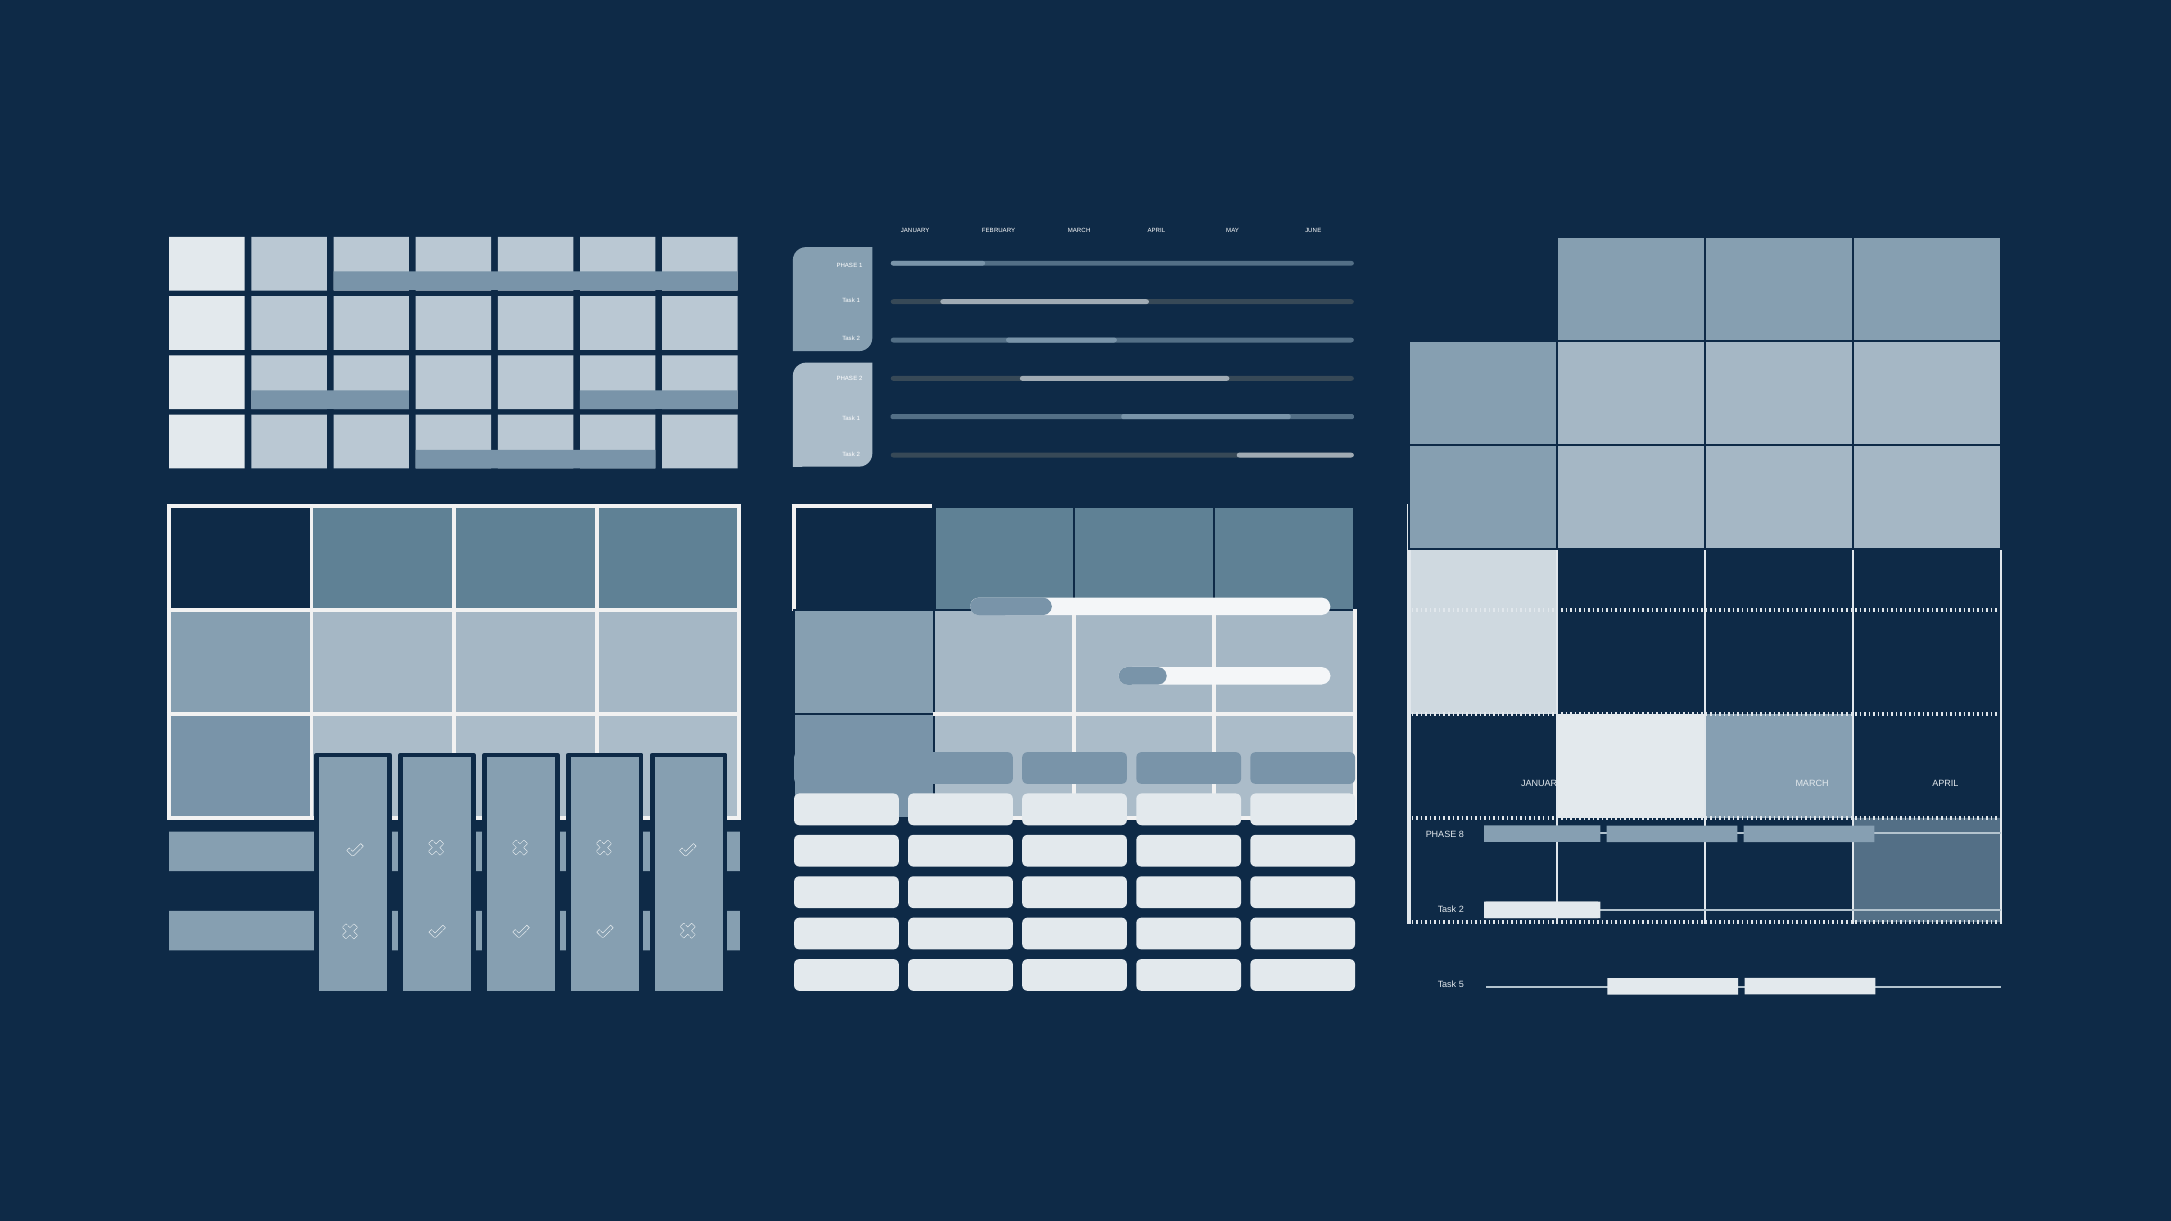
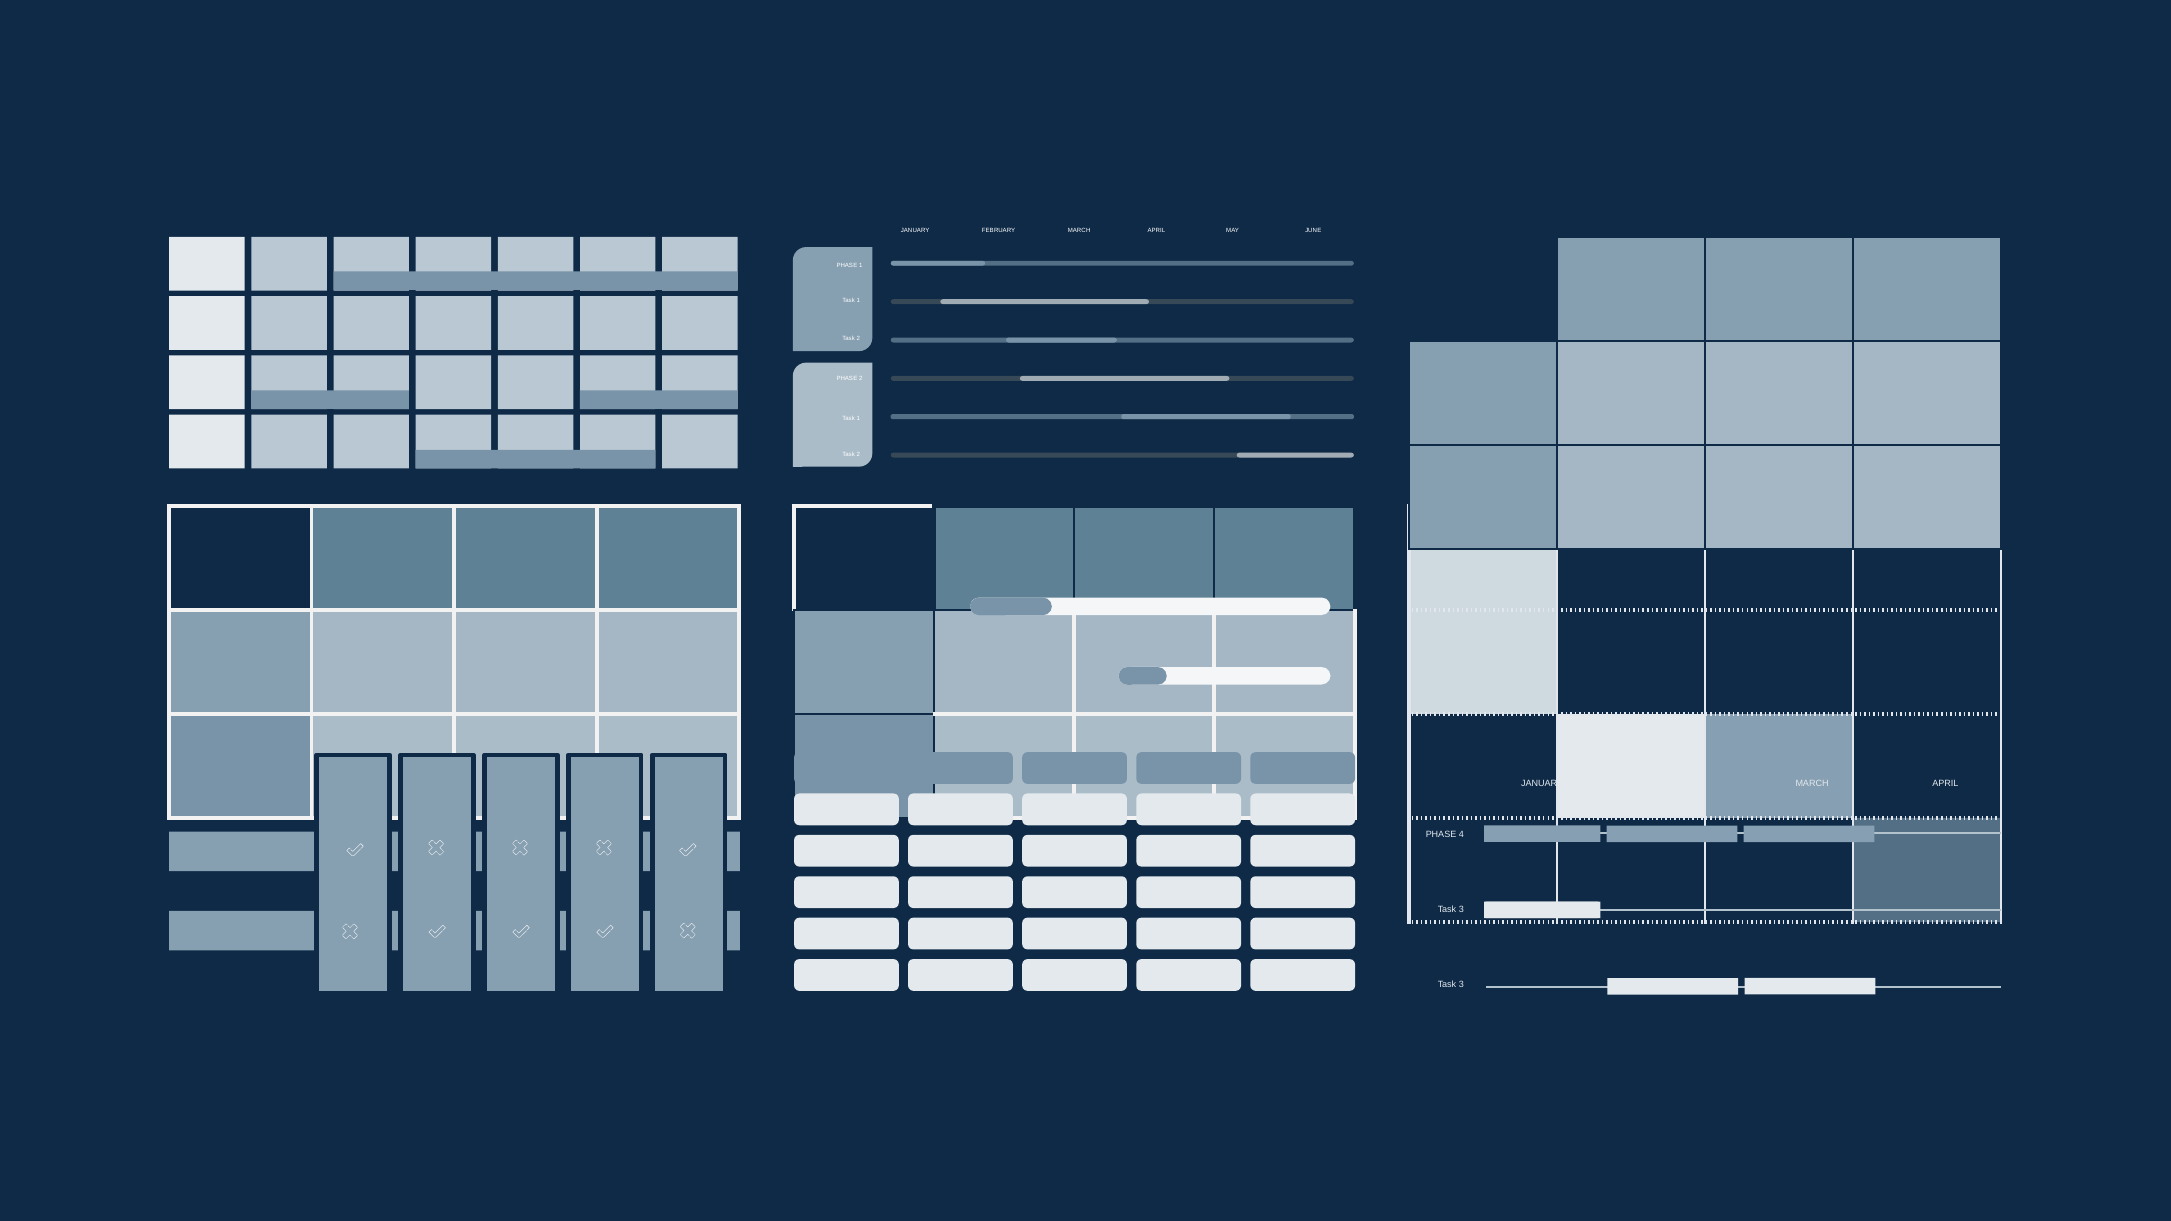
8: 8 -> 4
2 at (1461, 909): 2 -> 3
5 at (1461, 984): 5 -> 3
